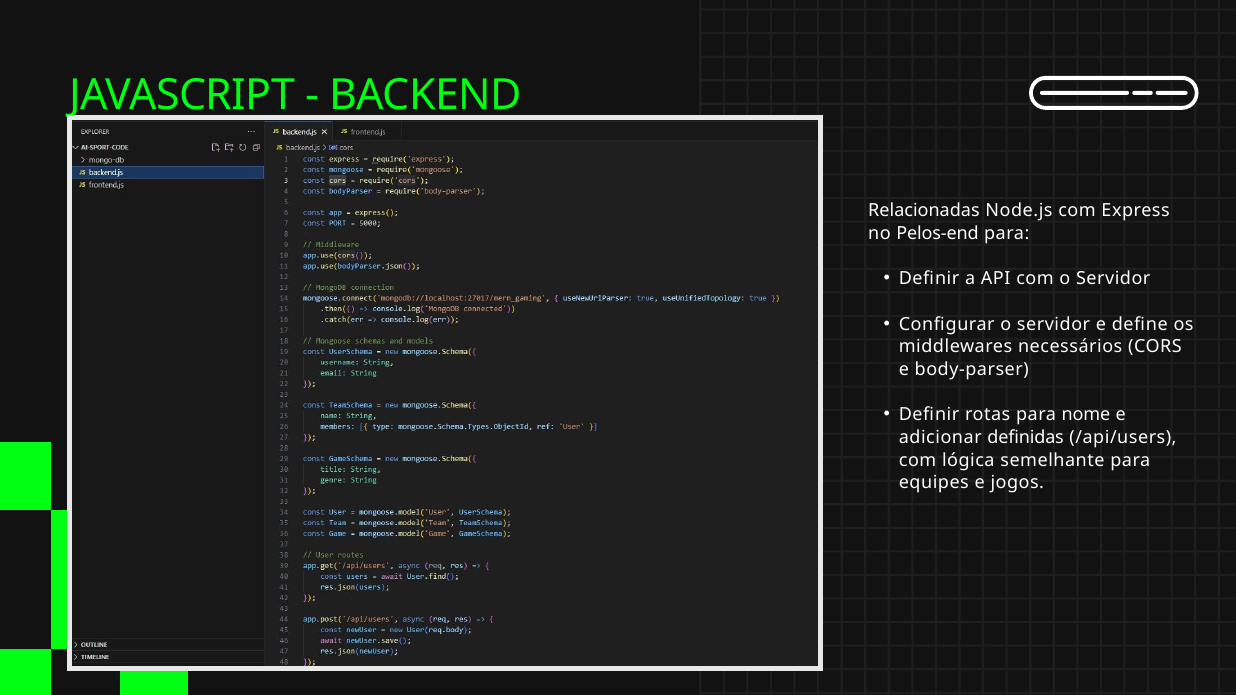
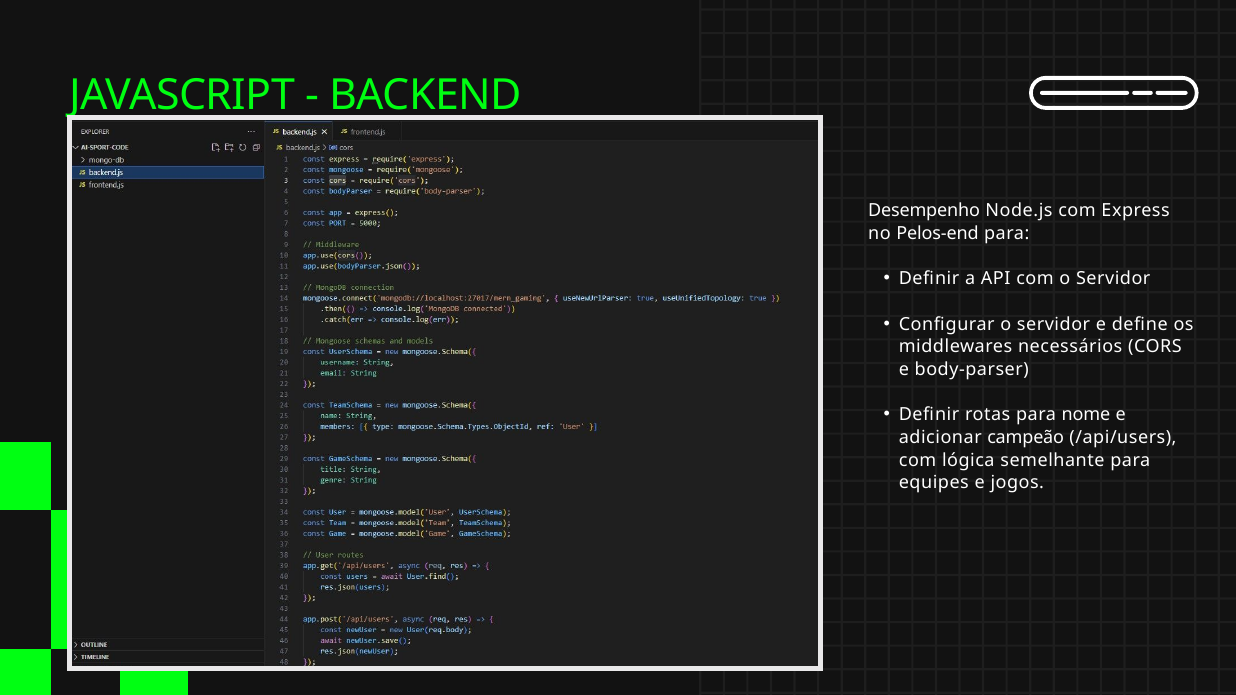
Relacionadas: Relacionadas -> Desempenho
definidas: definidas -> campeão
